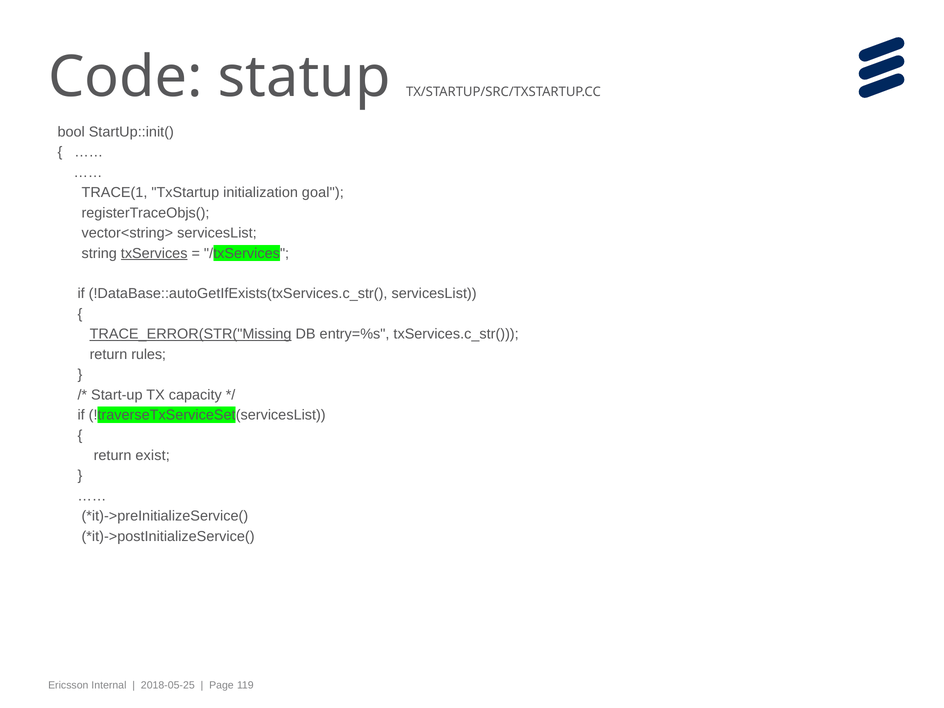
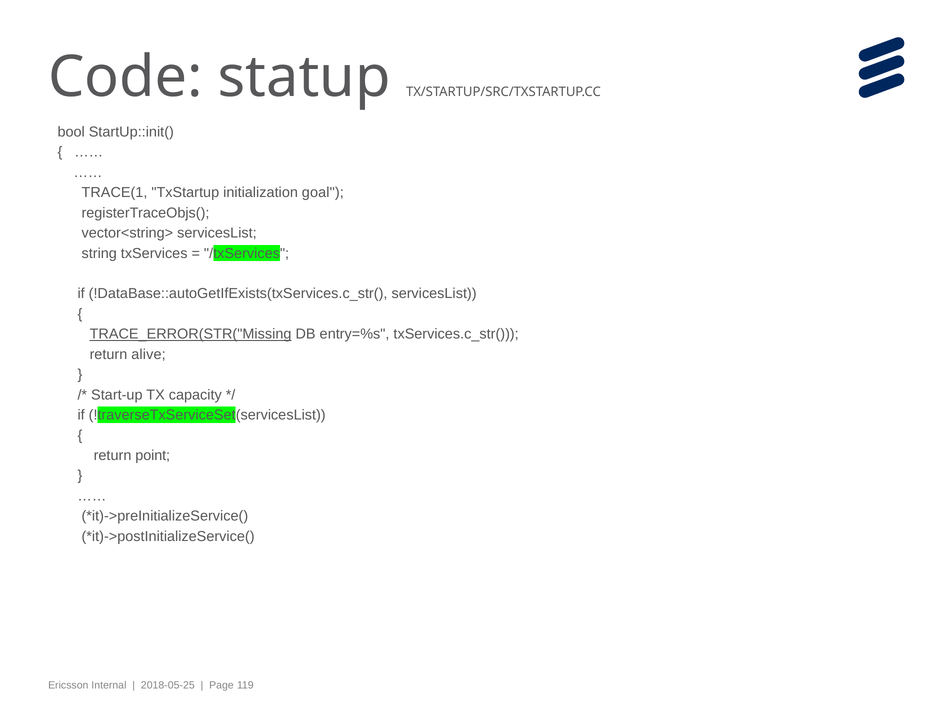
txServices underline: present -> none
rules: rules -> alive
exist: exist -> point
